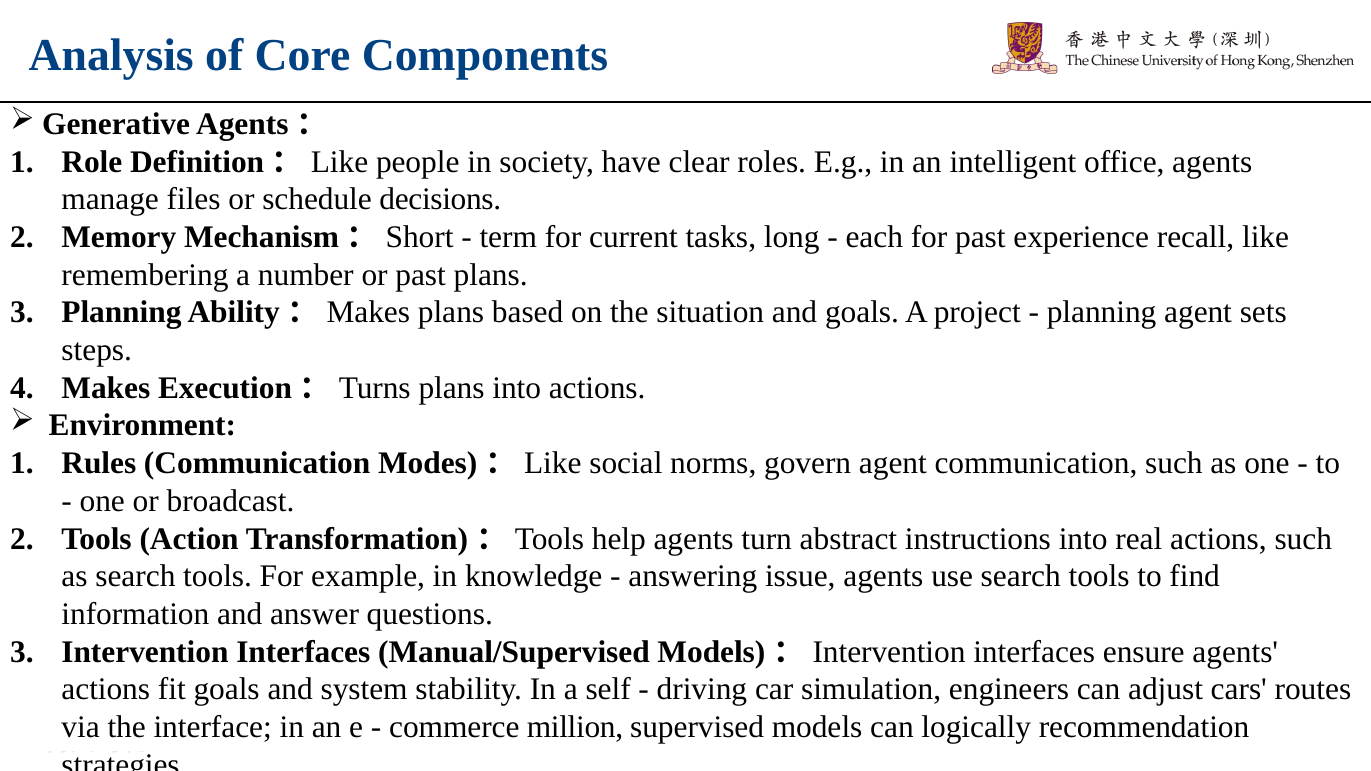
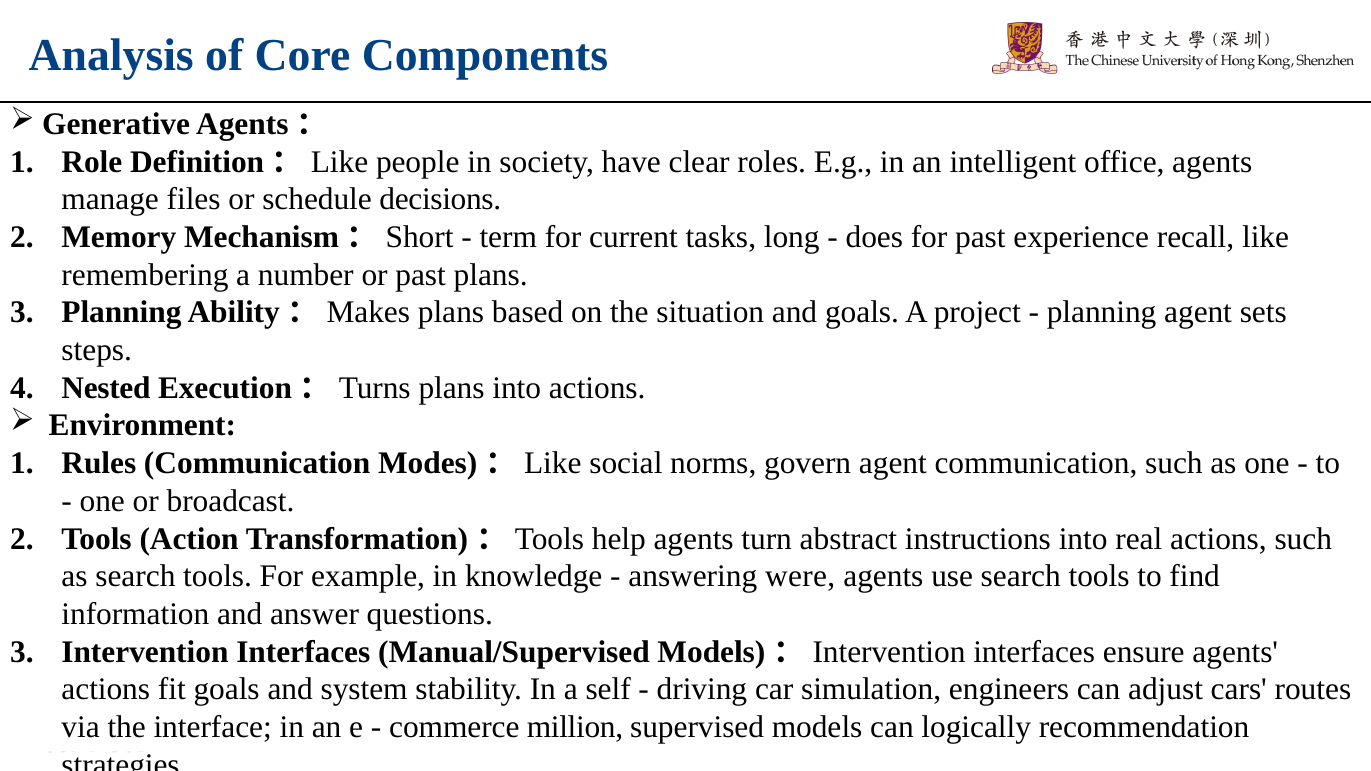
each: each -> does
Makes: Makes -> Nested
issue: issue -> were
